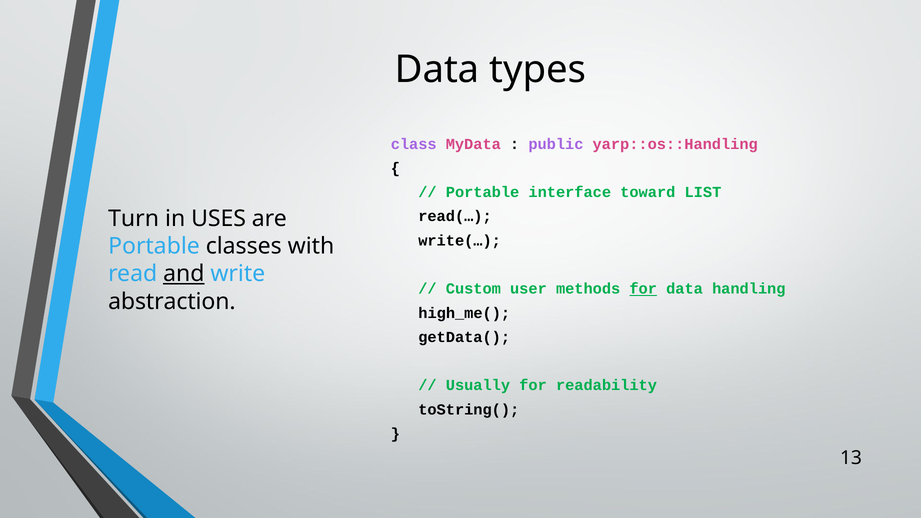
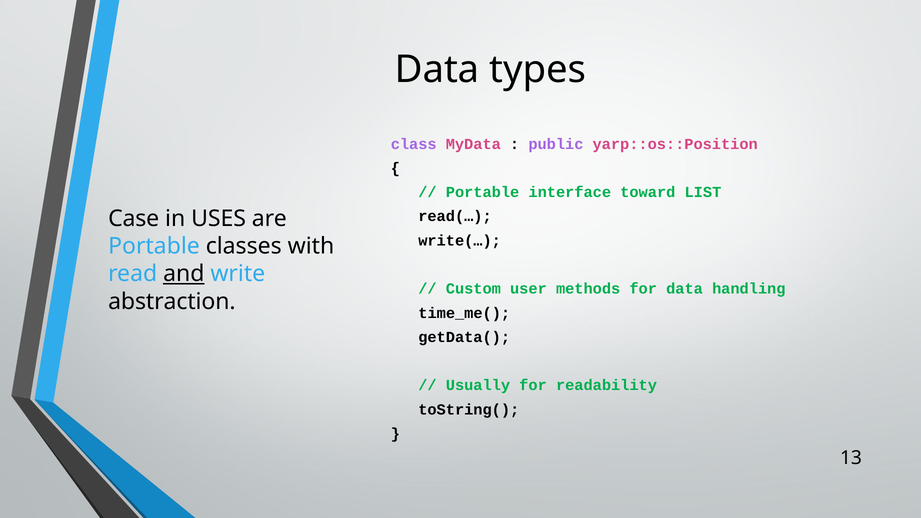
yarp::os::Handling: yarp::os::Handling -> yarp::os::Position
Turn: Turn -> Case
for at (643, 289) underline: present -> none
high_me(: high_me( -> time_me(
